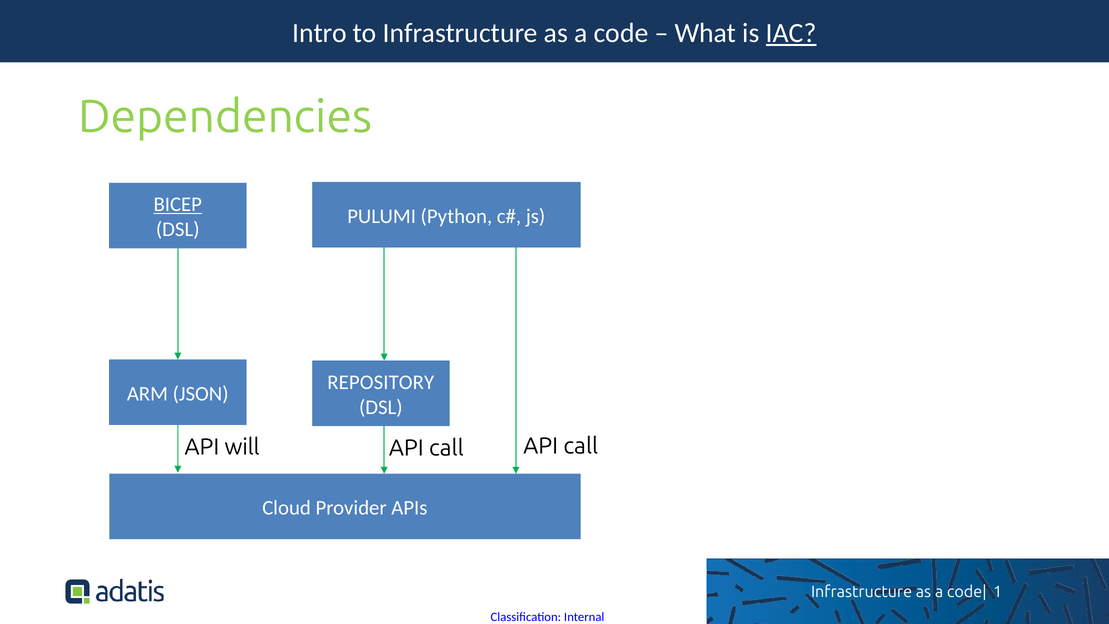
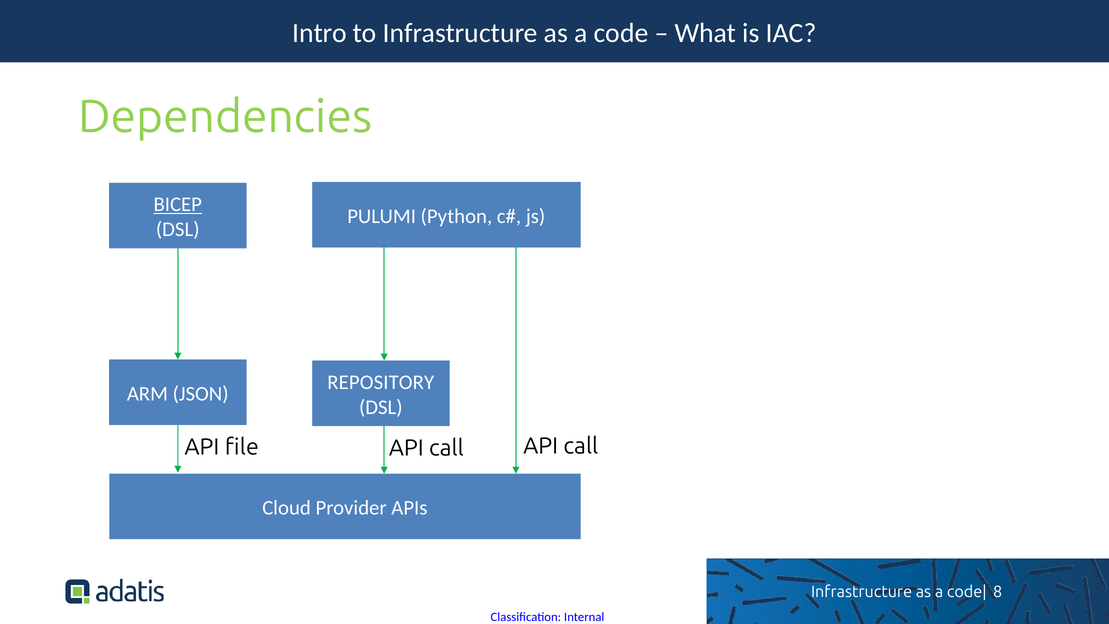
IAC underline: present -> none
will: will -> file
1: 1 -> 8
